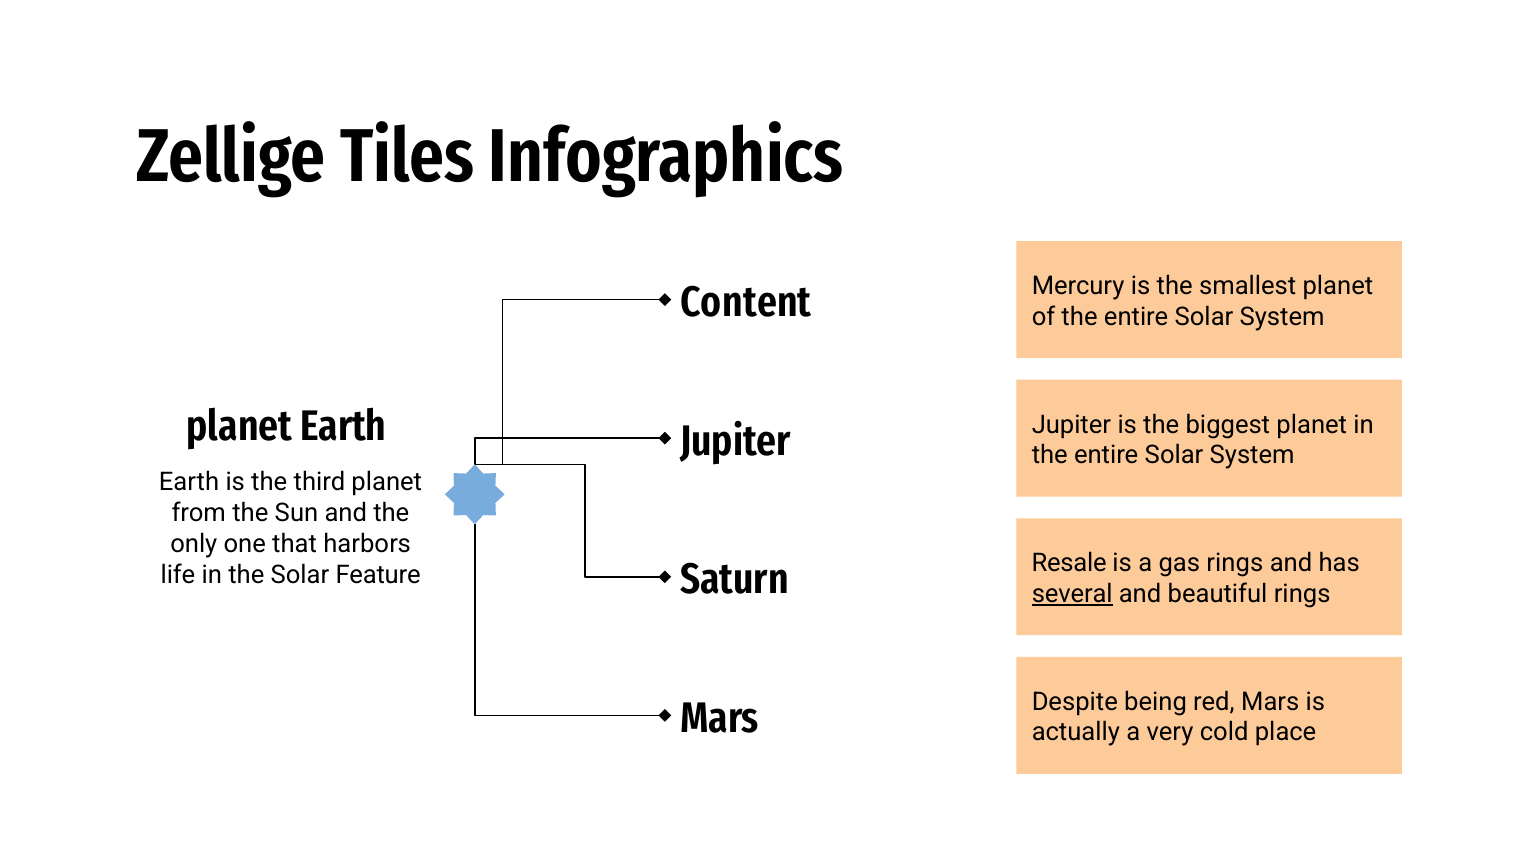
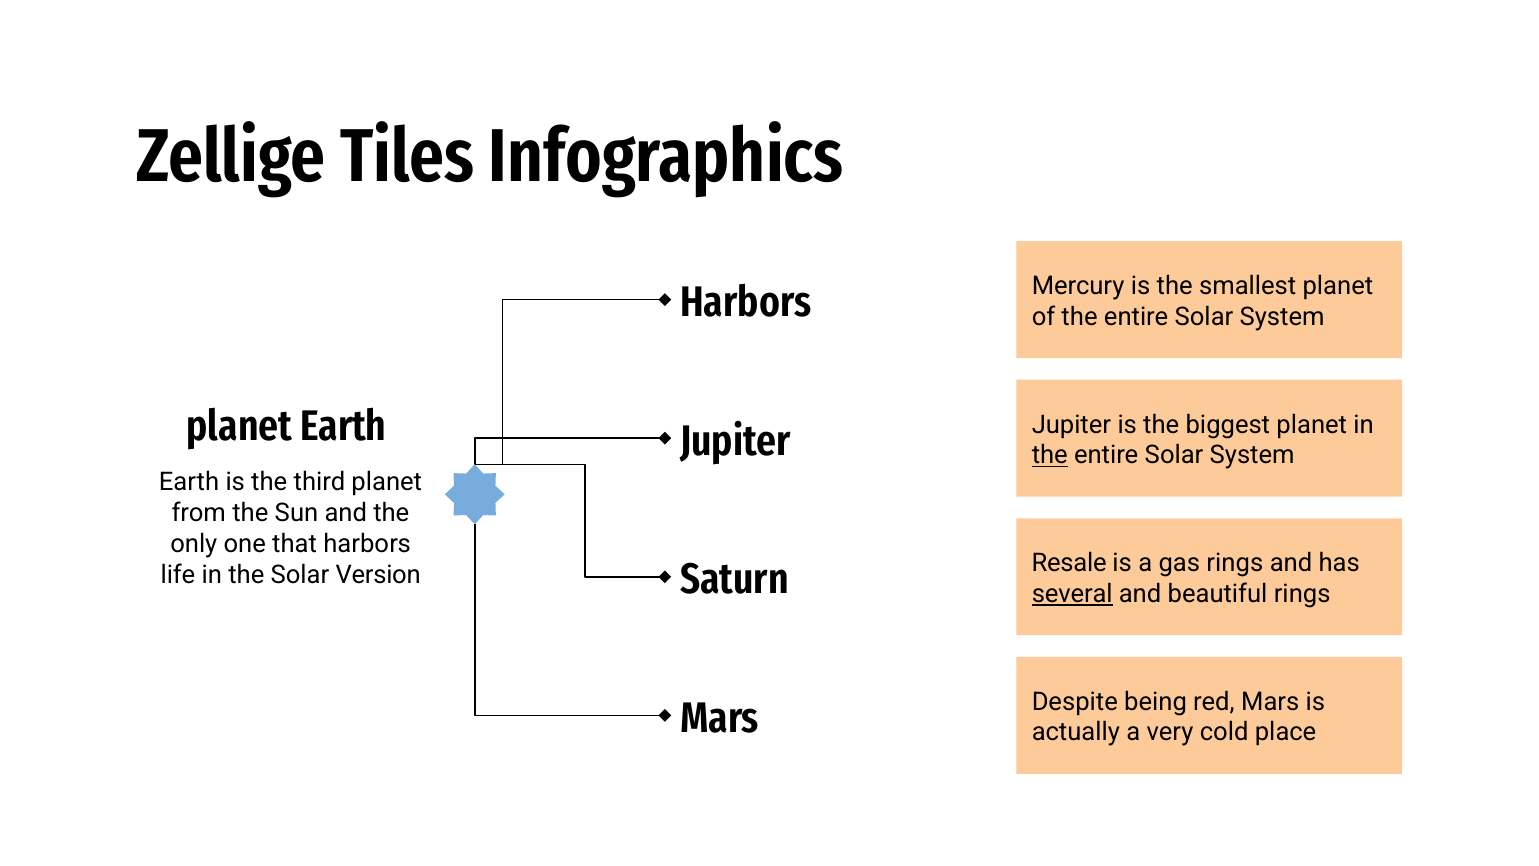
Content at (746, 302): Content -> Harbors
the at (1050, 455) underline: none -> present
Feature: Feature -> Version
